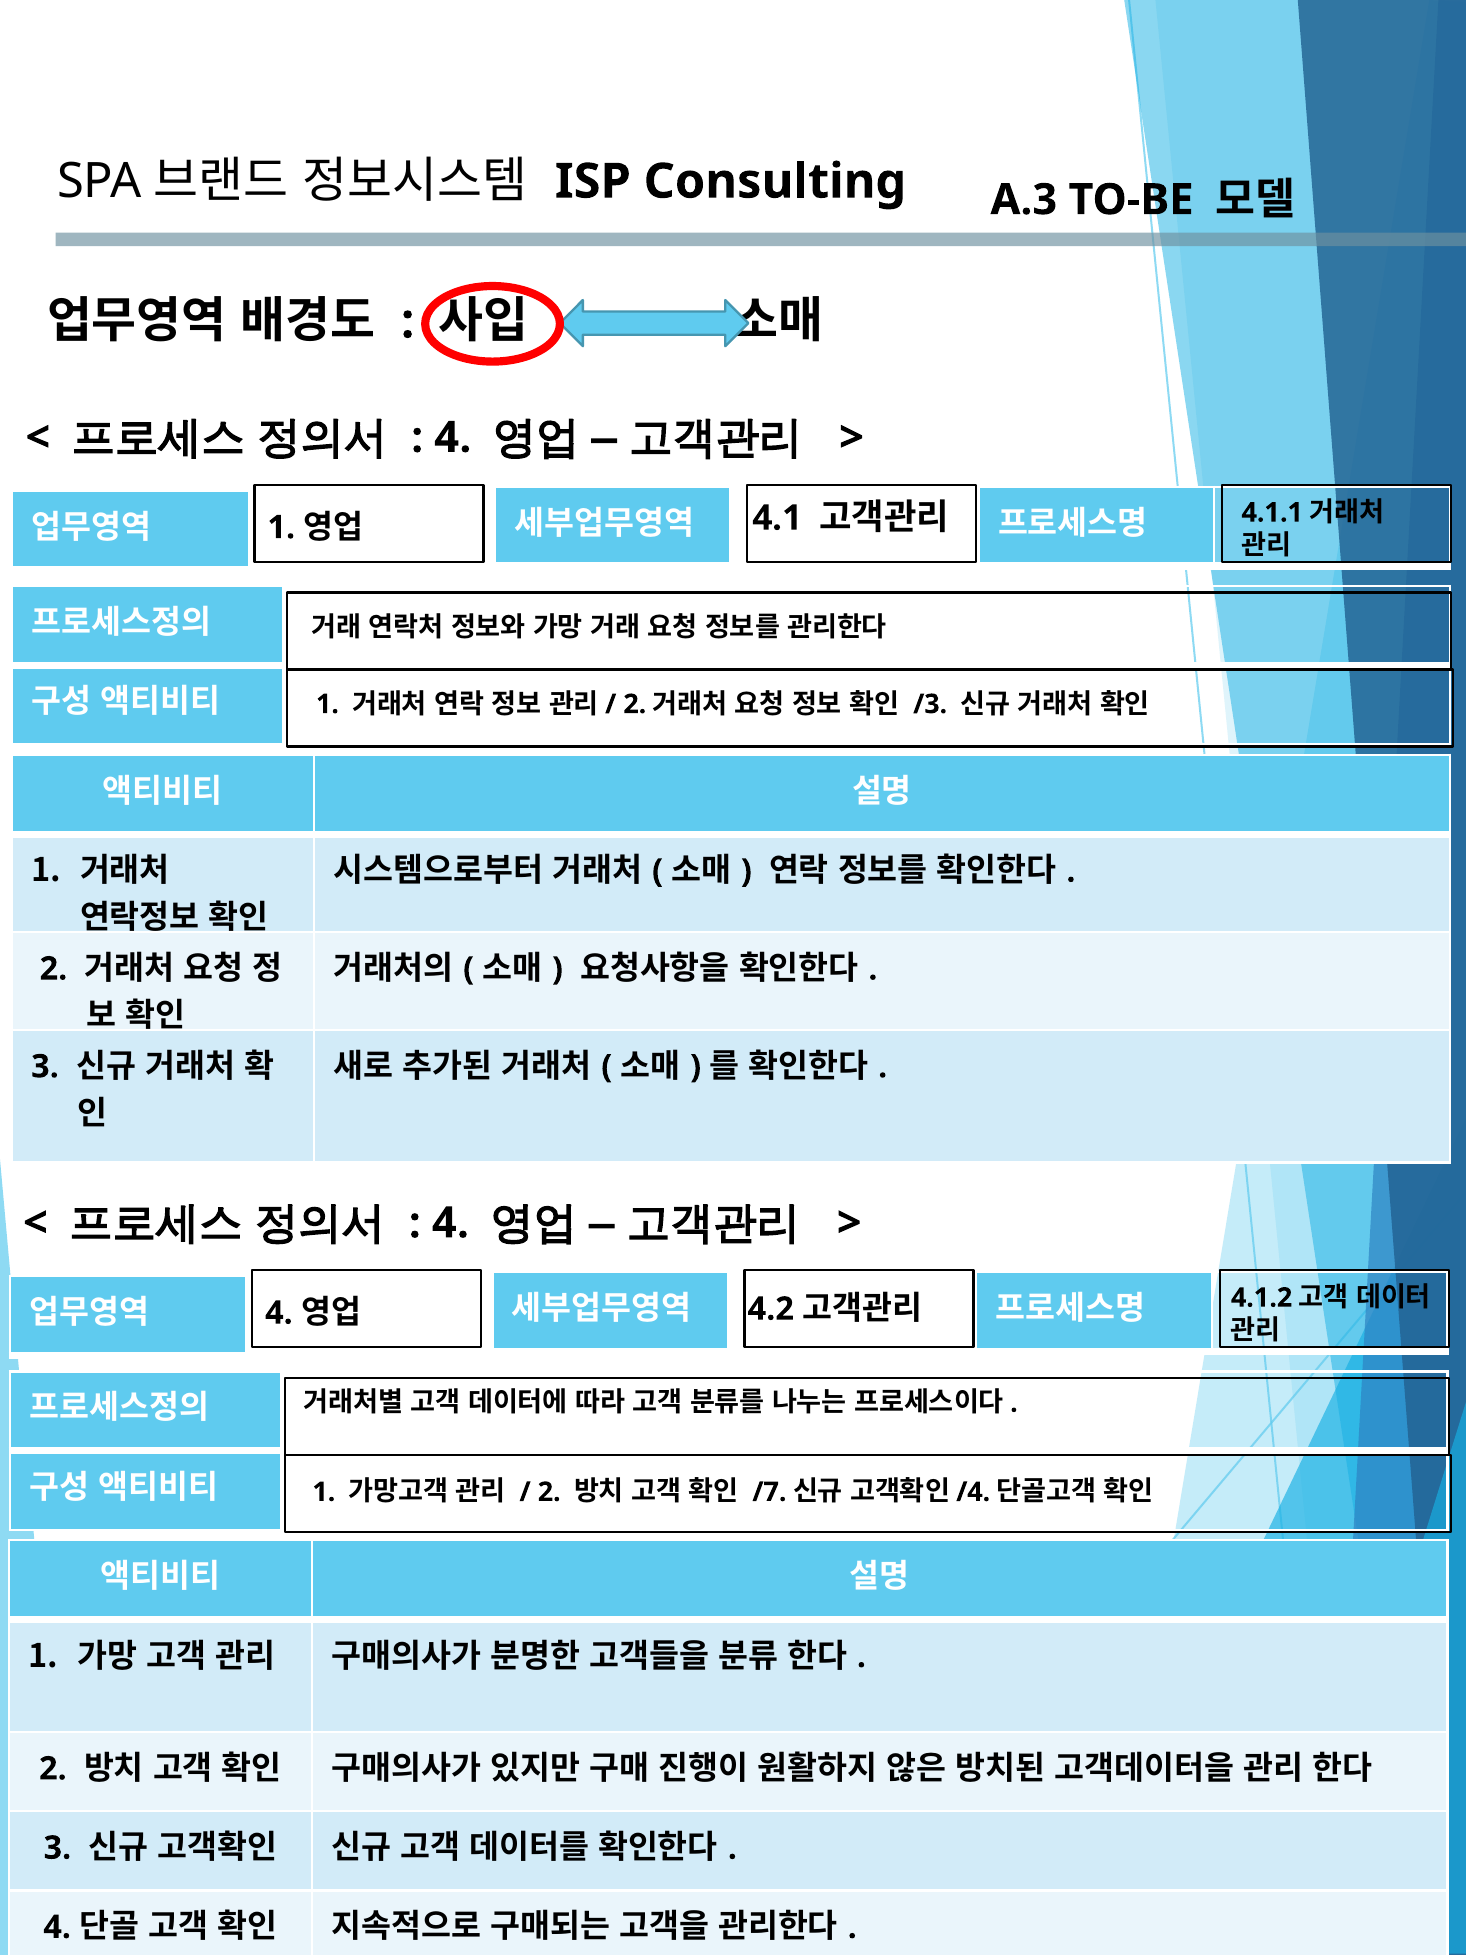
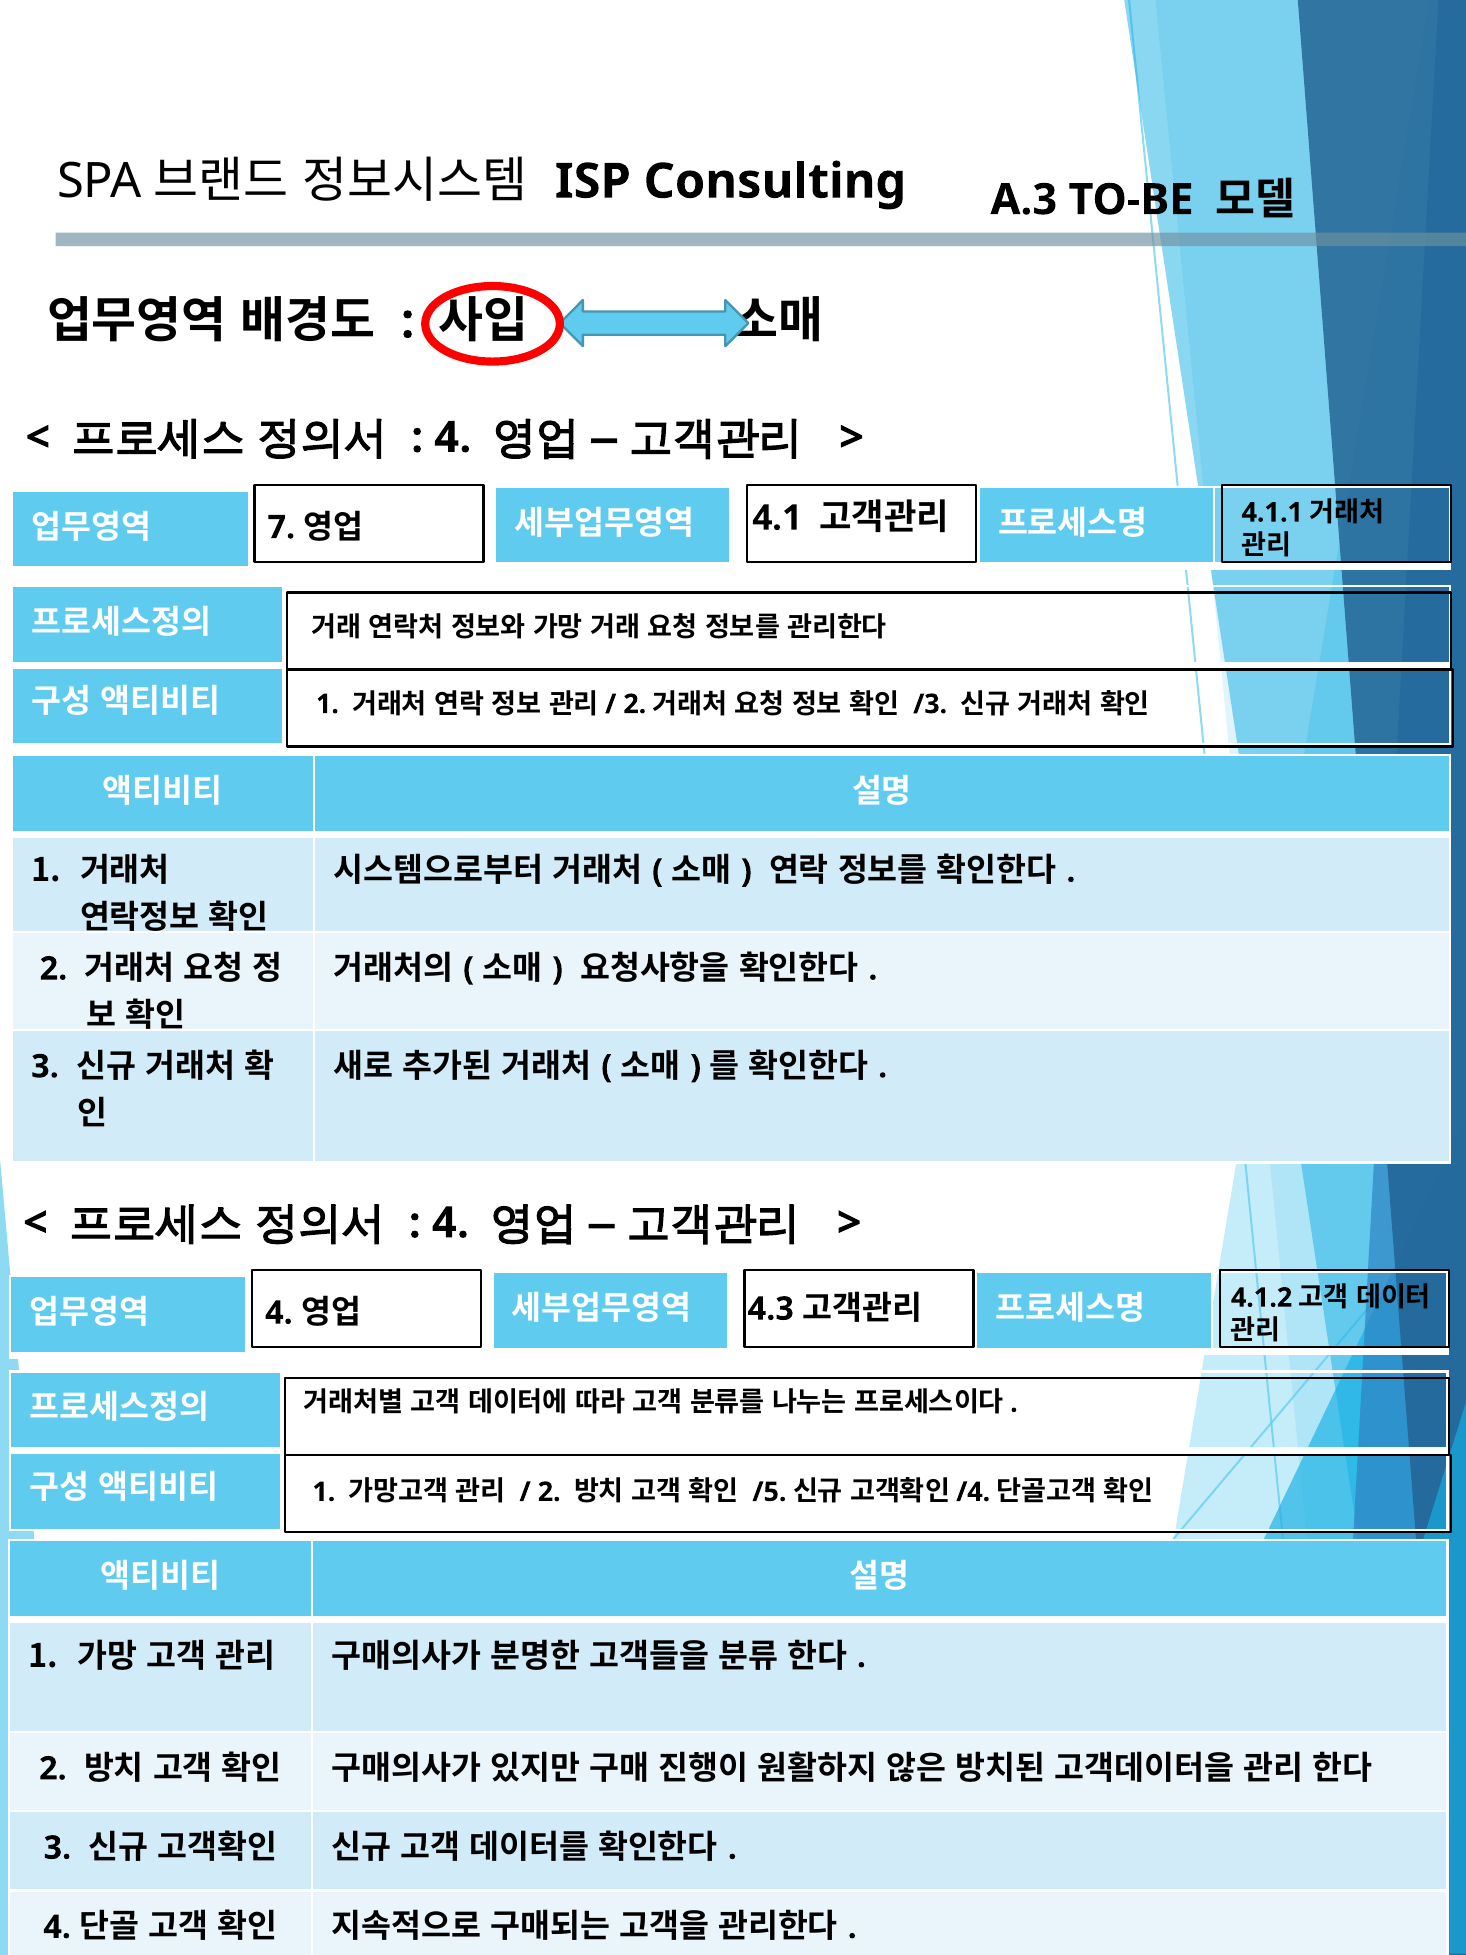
1 at (281, 527): 1 -> 7
4.2: 4.2 -> 4.3
/7: /7 -> /5
